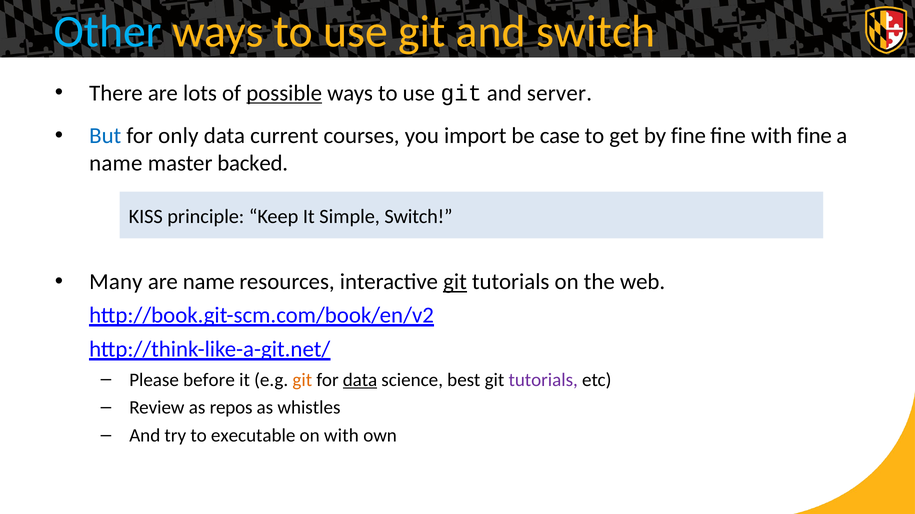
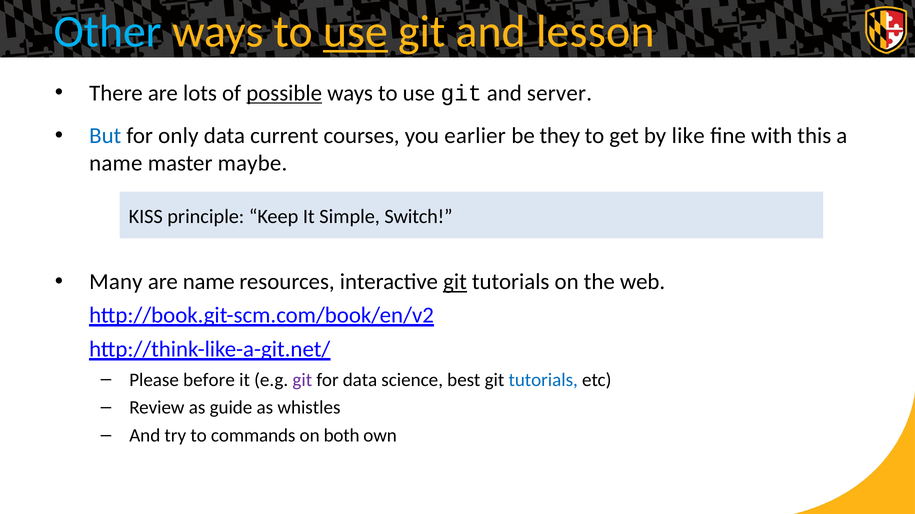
use at (355, 32) underline: none -> present
and switch: switch -> lesson
import: import -> earlier
case: case -> they
by fine: fine -> like
with fine: fine -> this
backed: backed -> maybe
git at (302, 380) colour: orange -> purple
data at (360, 380) underline: present -> none
tutorials at (543, 380) colour: purple -> blue
repos: repos -> guide
executable: executable -> commands
on with: with -> both
